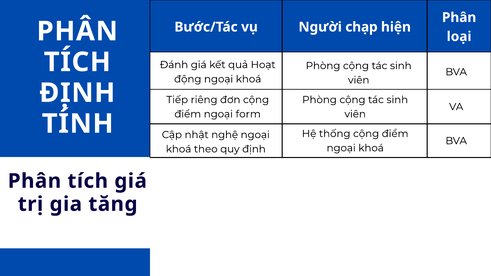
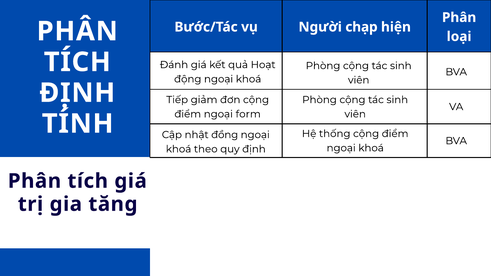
riêng: riêng -> giảm
nghệ: nghệ -> đồng
